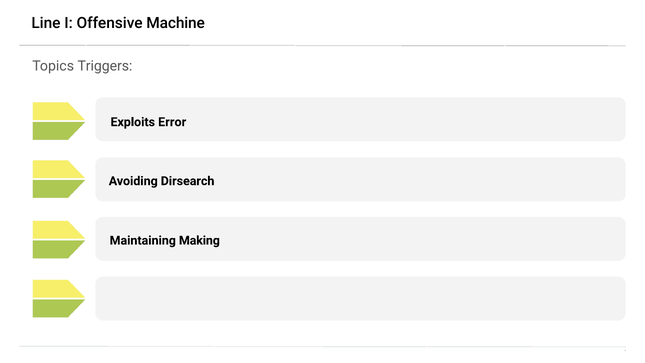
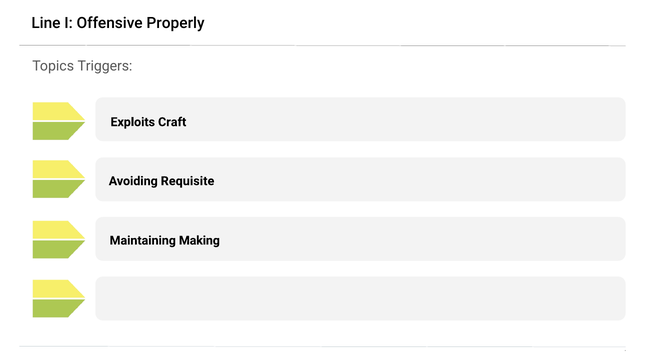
Machine: Machine -> Properly
Error: Error -> Craft
Dirsearch: Dirsearch -> Requisite
